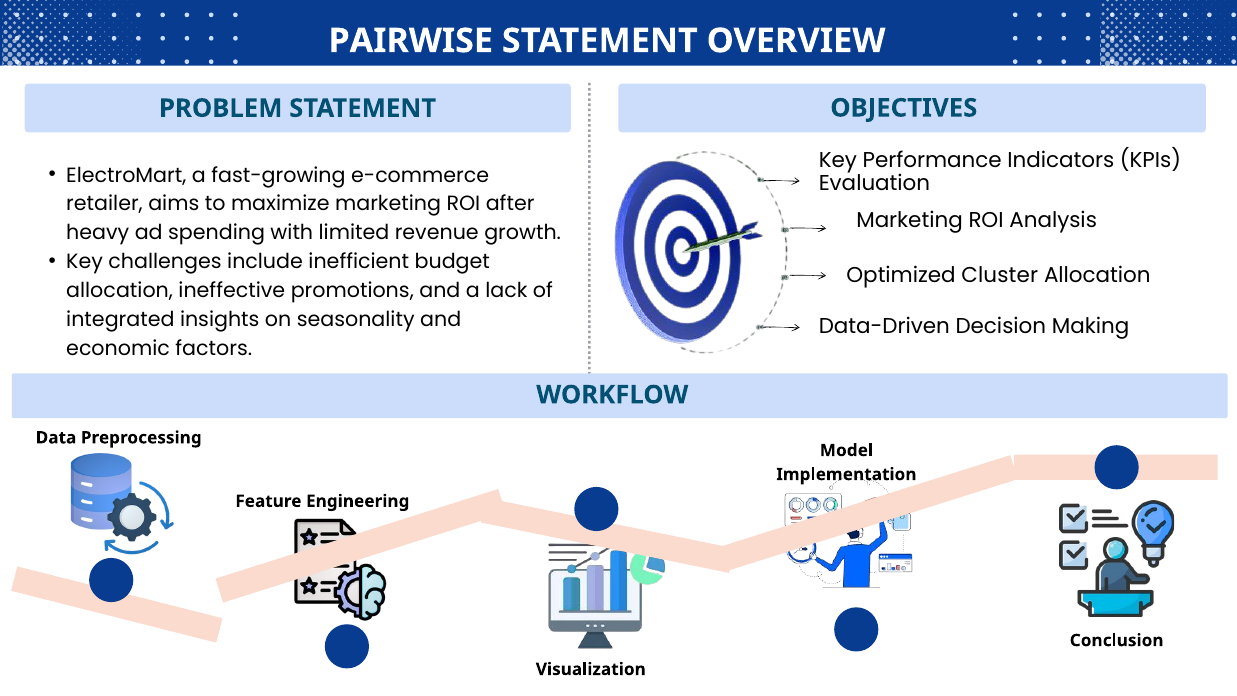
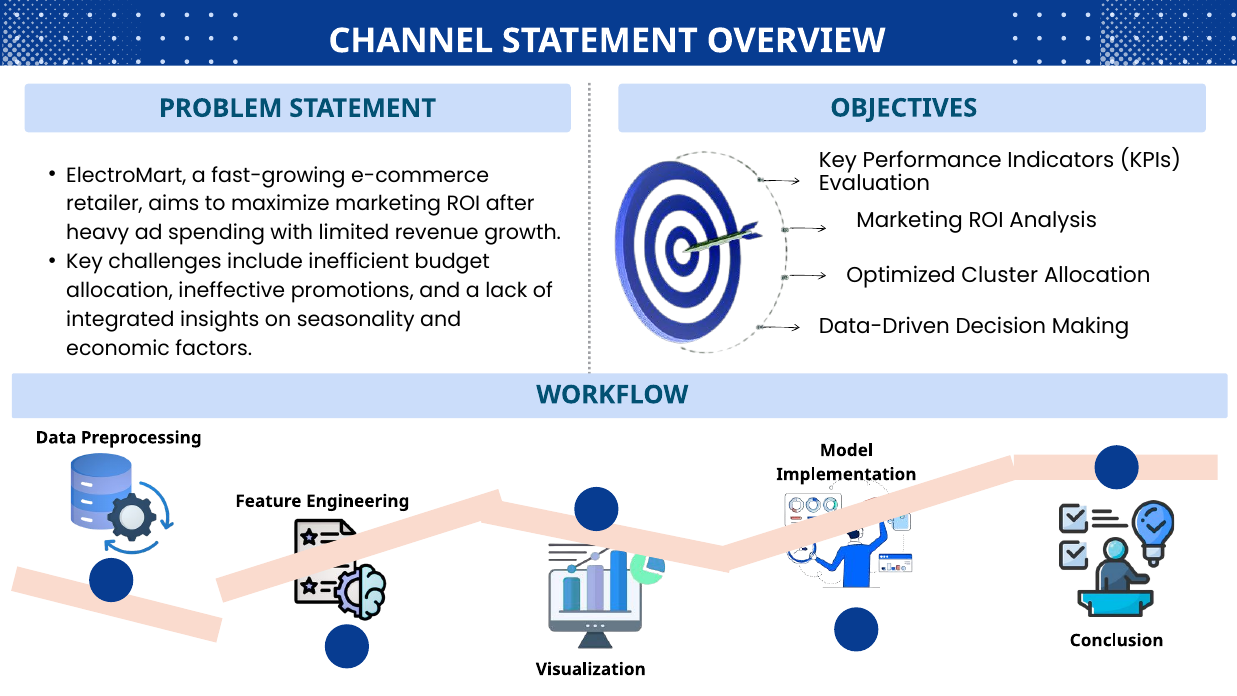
PAIRWISE: PAIRWISE -> CHANNEL
